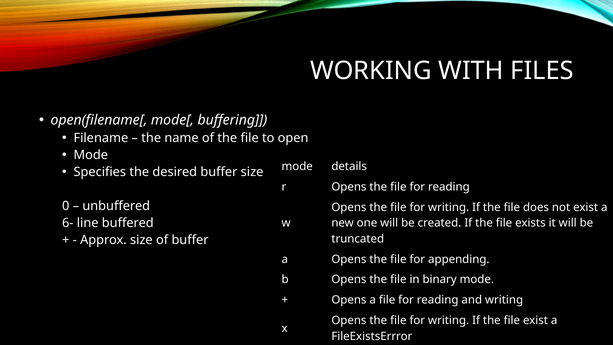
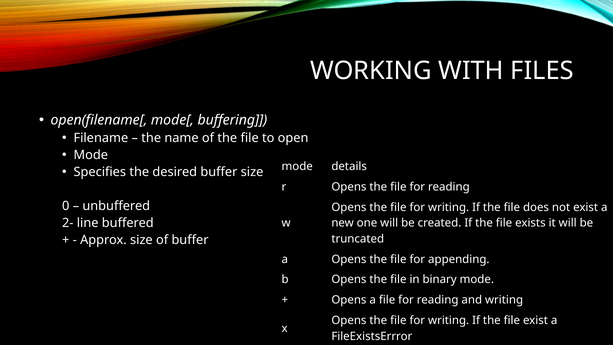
6-: 6- -> 2-
